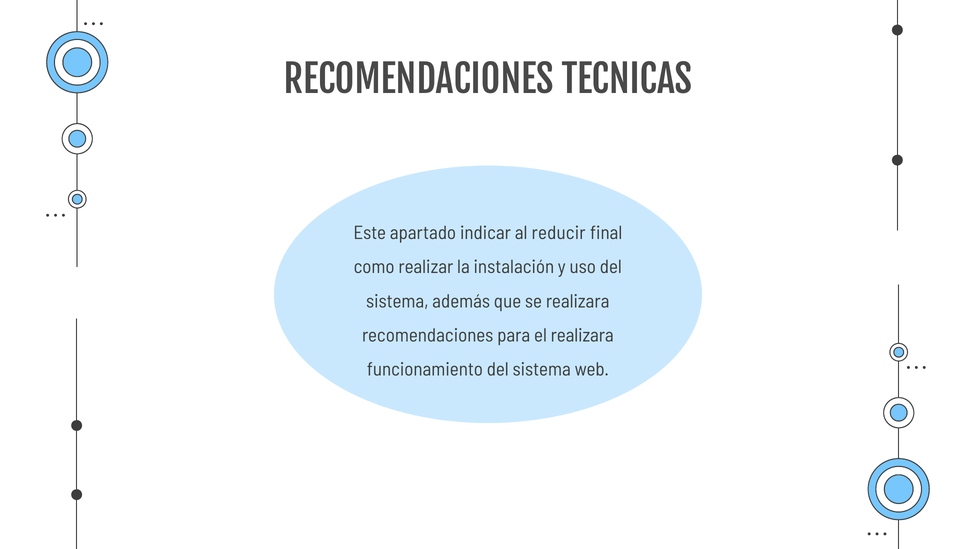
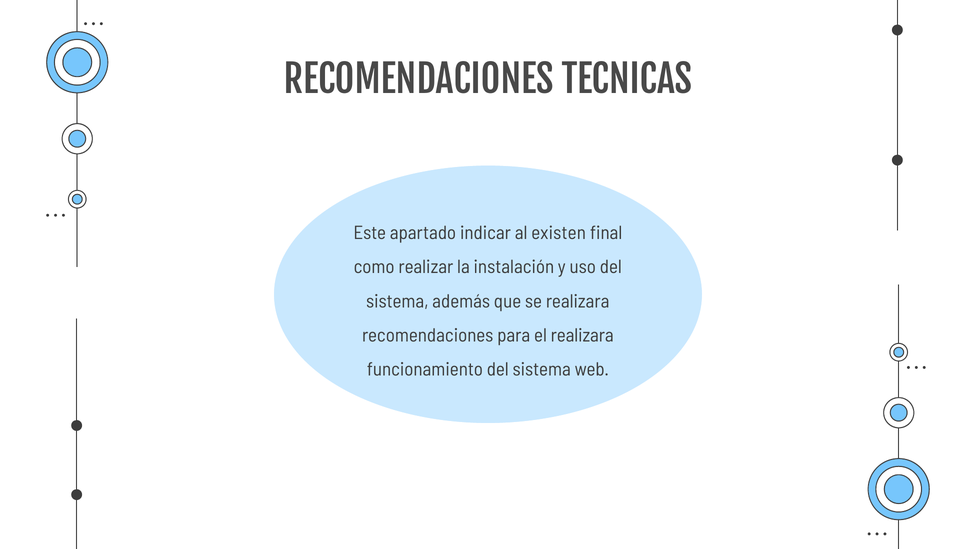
reducir: reducir -> existen
